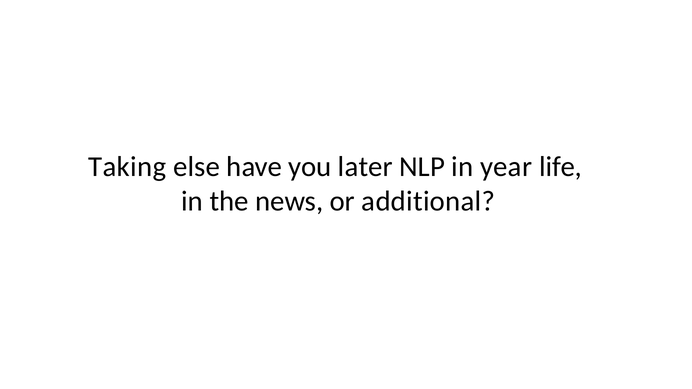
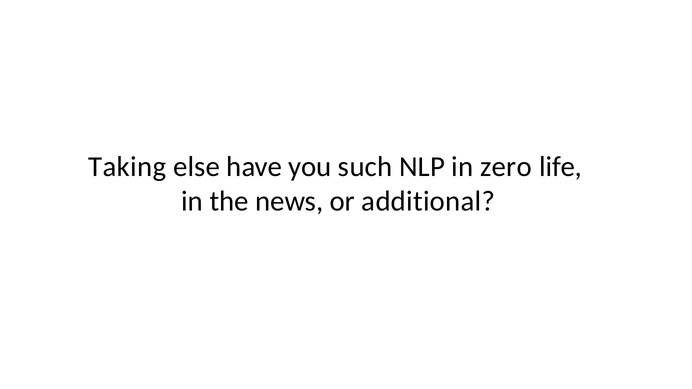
later: later -> such
year: year -> zero
